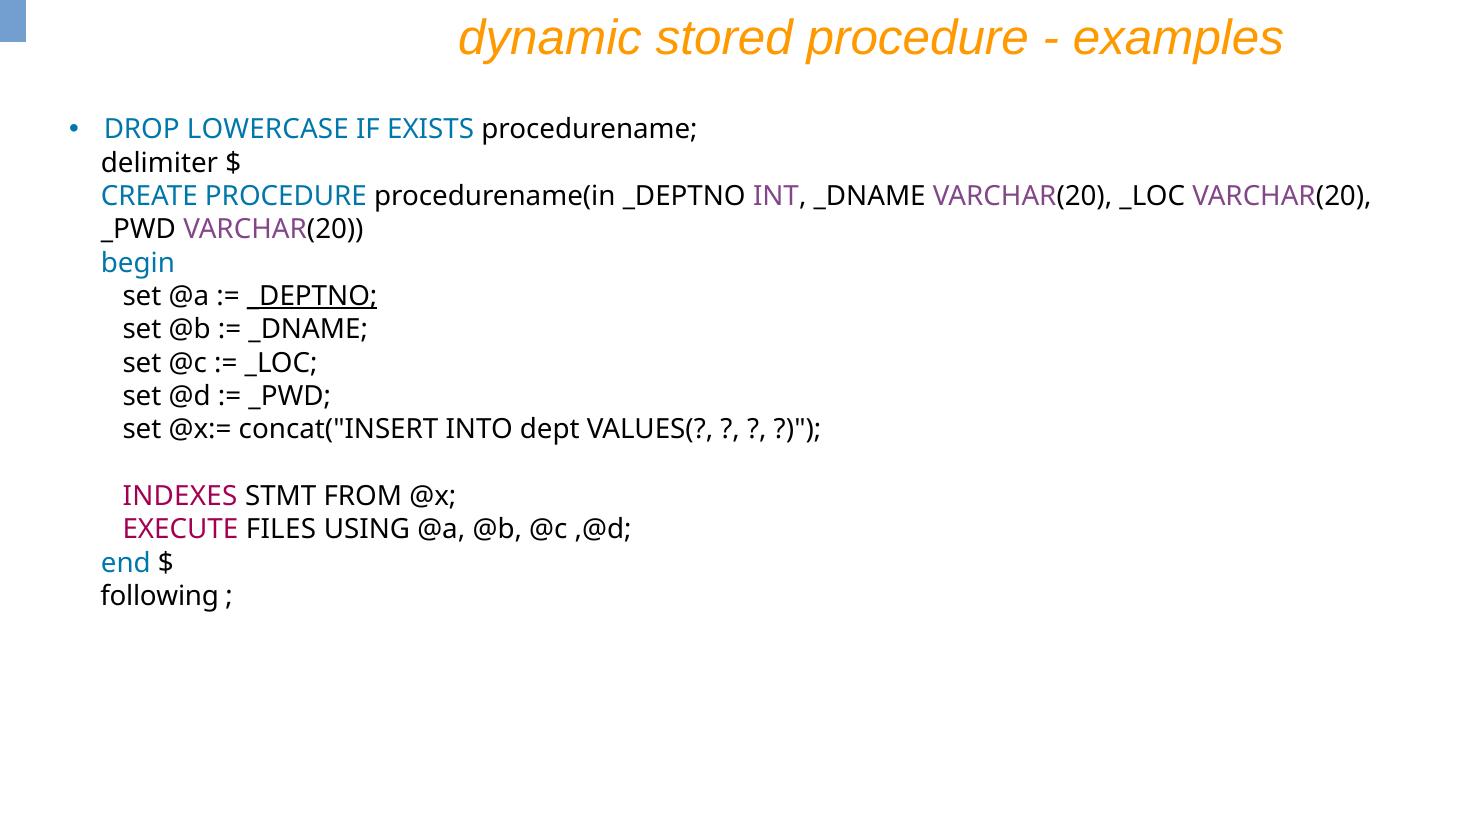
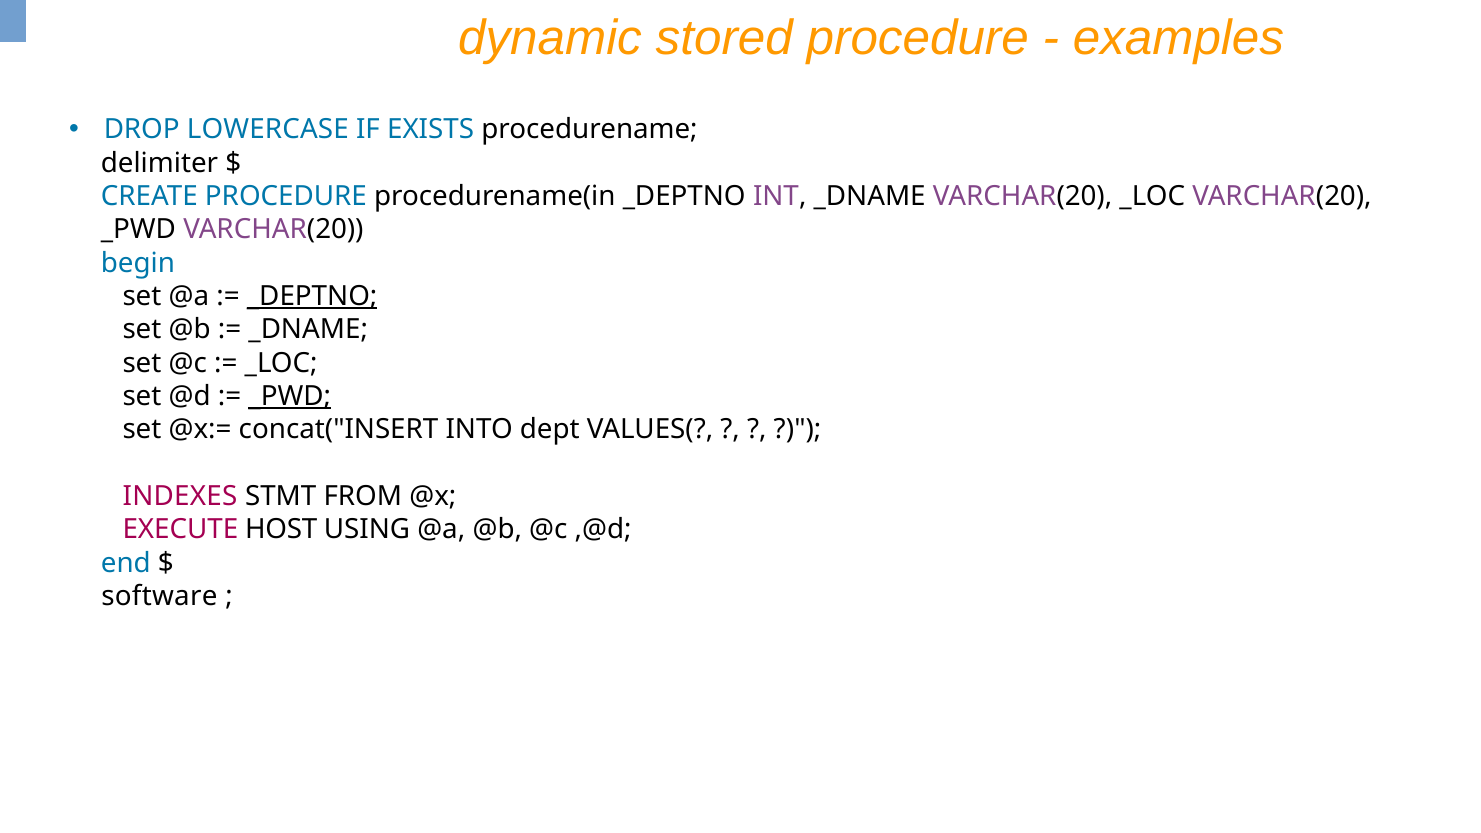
_PWD at (290, 396) underline: none -> present
FILES: FILES -> HOST
following: following -> software
